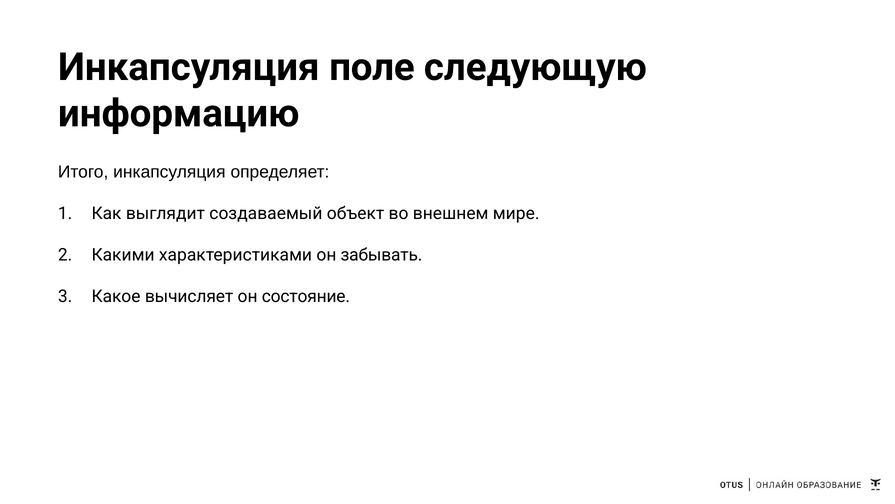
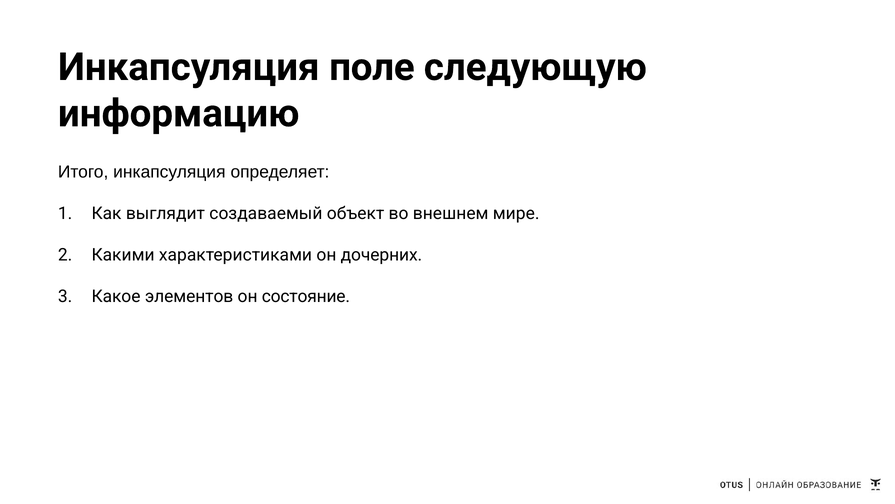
забывать: забывать -> дочерних
вычисляет: вычисляет -> элементов
